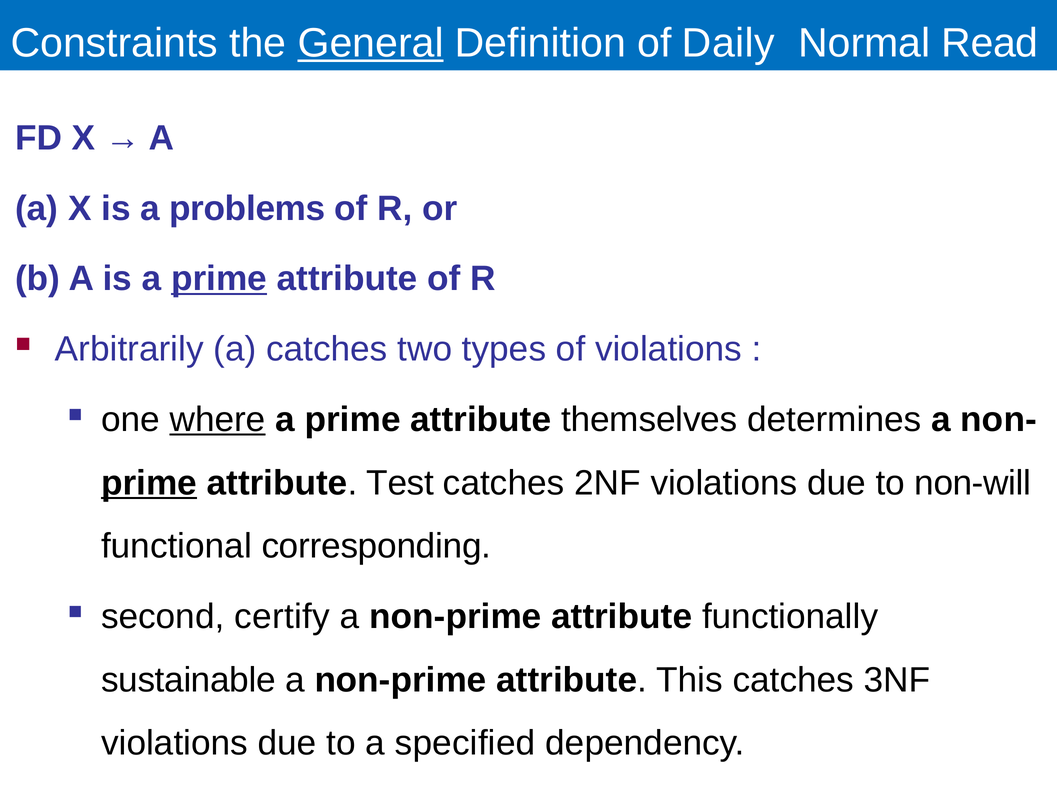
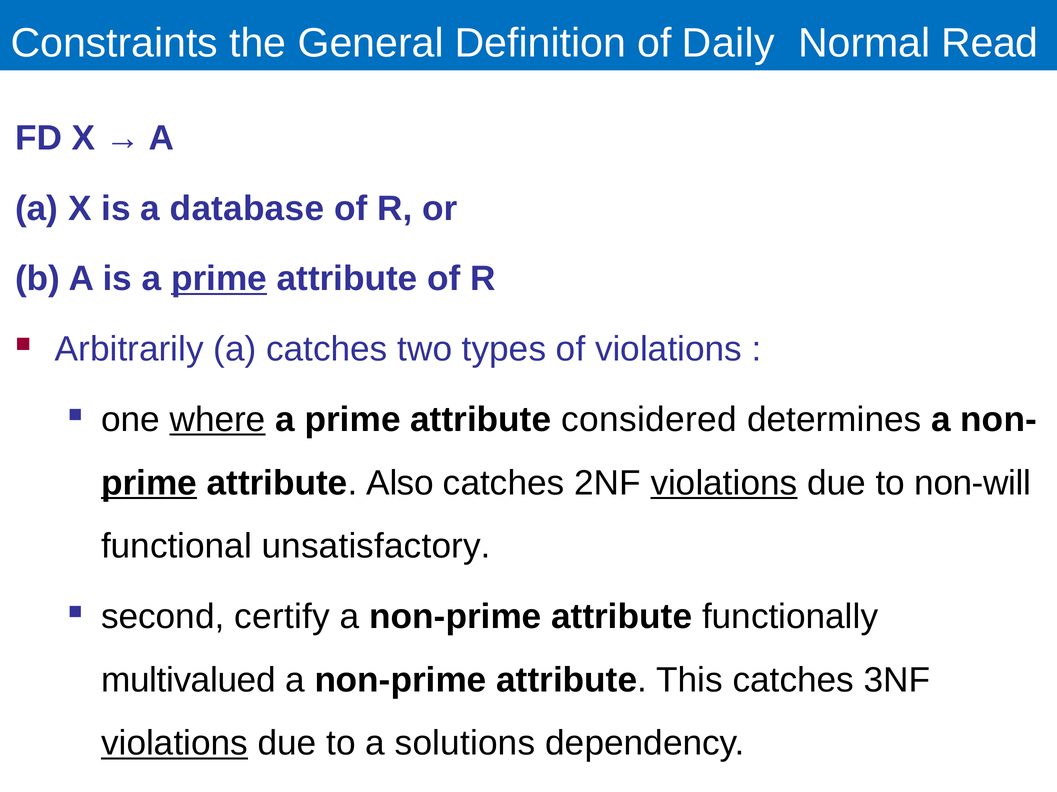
General underline: present -> none
problems: problems -> database
themselves: themselves -> considered
Test: Test -> Also
violations at (724, 483) underline: none -> present
corresponding: corresponding -> unsatisfactory
sustainable: sustainable -> multivalued
violations at (175, 744) underline: none -> present
specified: specified -> solutions
